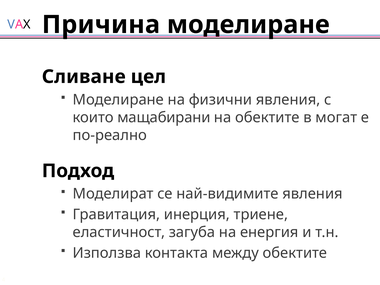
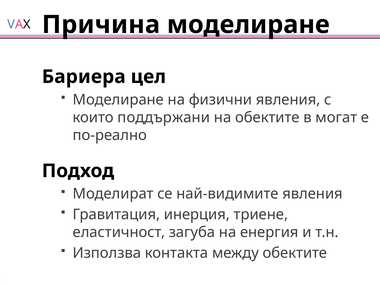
Сливане: Сливане -> Бариера
мащабирани: мащабирани -> поддържани
